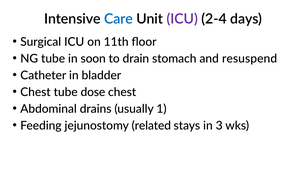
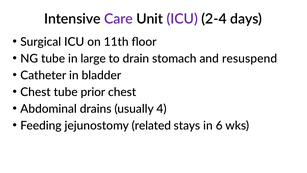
Care colour: blue -> purple
soon: soon -> large
dose: dose -> prior
1: 1 -> 4
3: 3 -> 6
